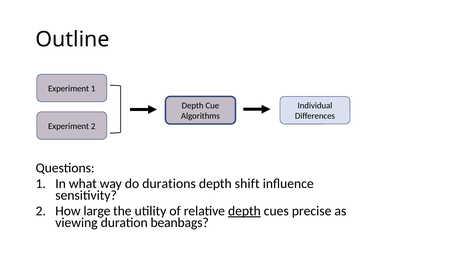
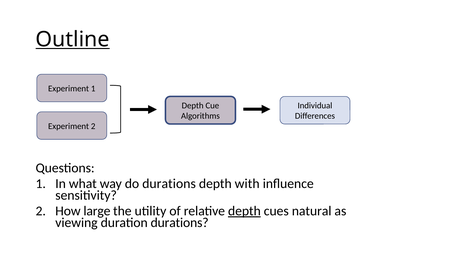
Outline underline: none -> present
shift: shift -> with
precise: precise -> natural
duration beanbags: beanbags -> durations
